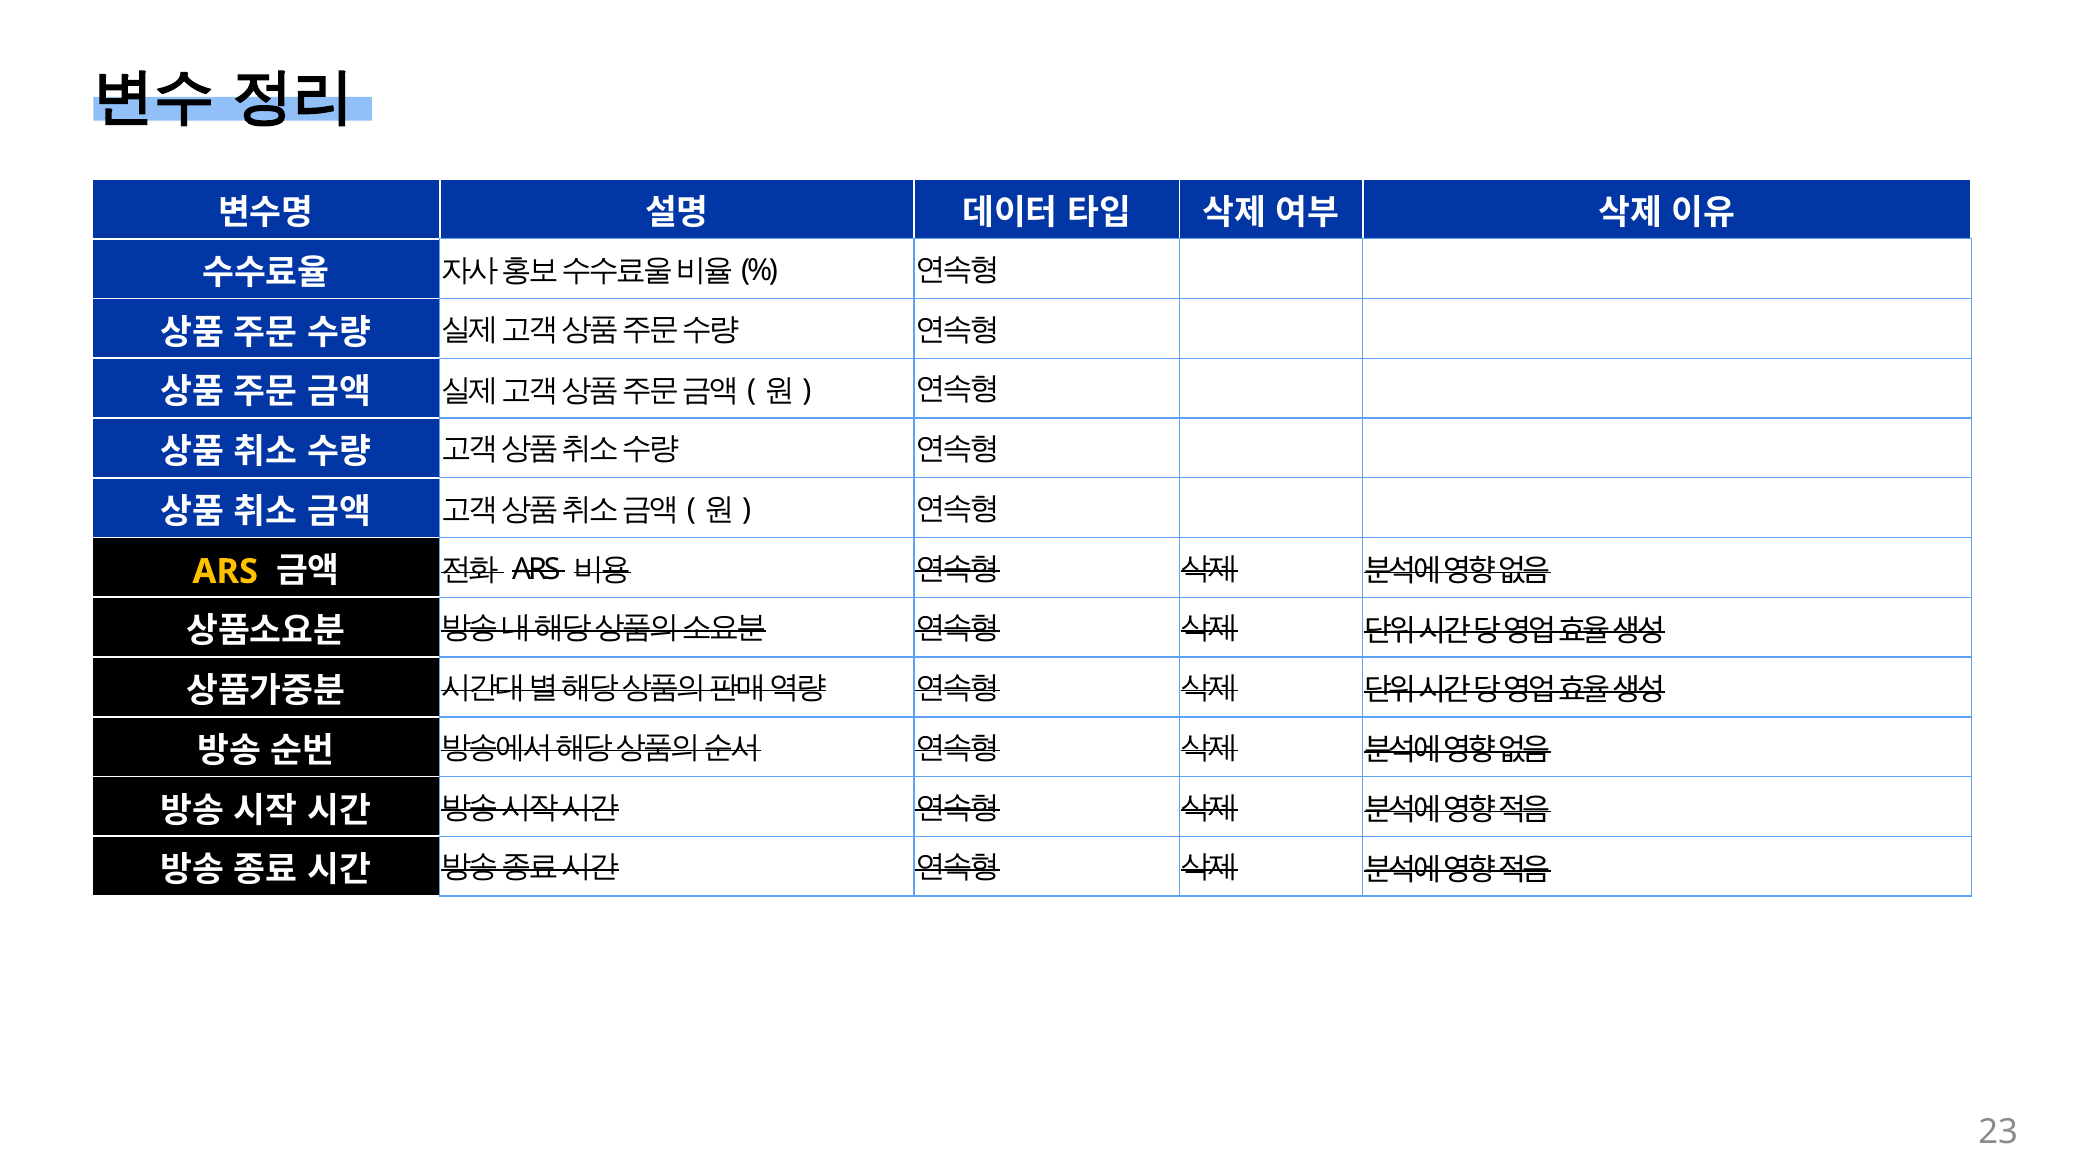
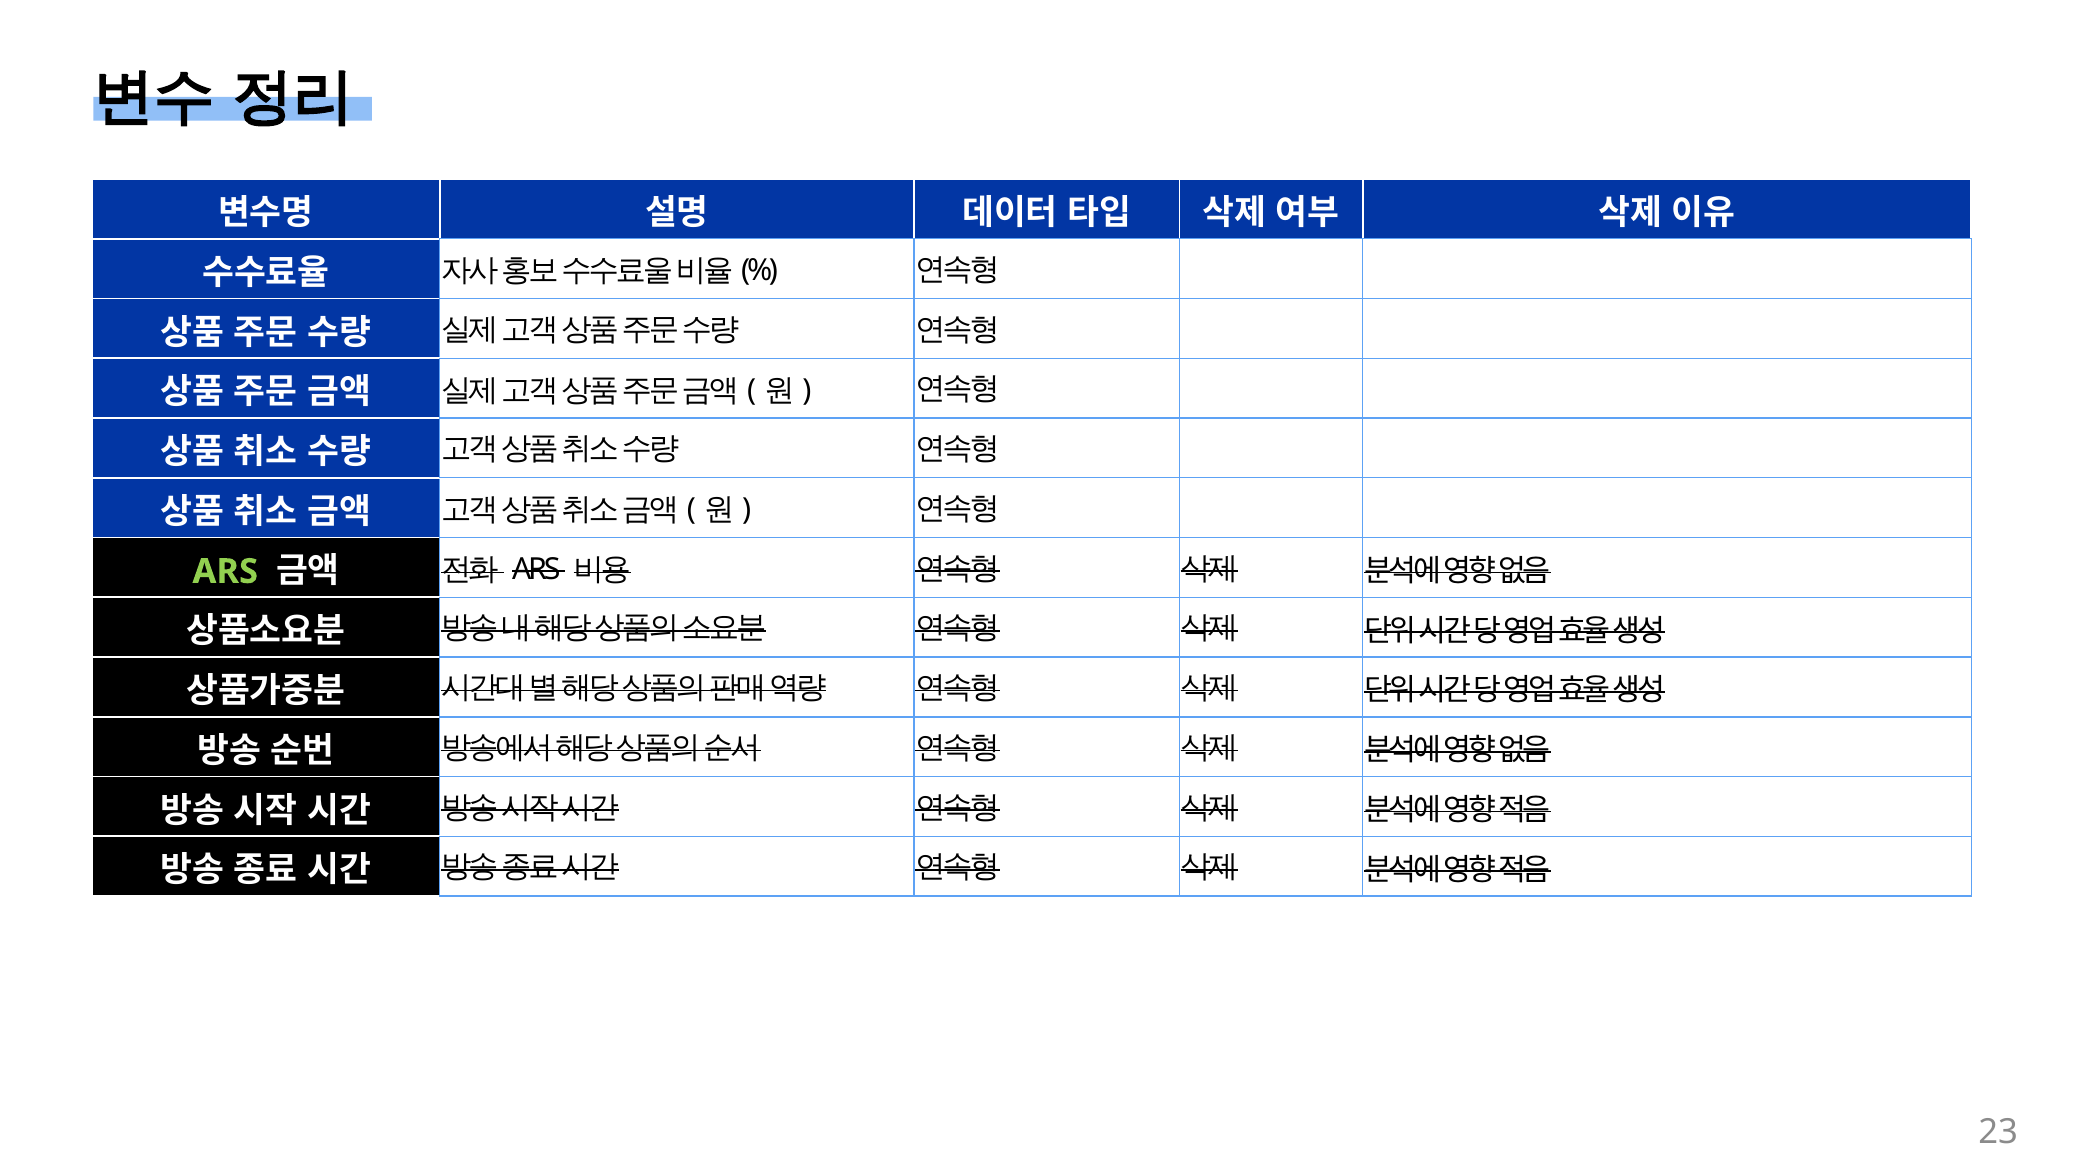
ARS at (225, 572) colour: yellow -> light green
